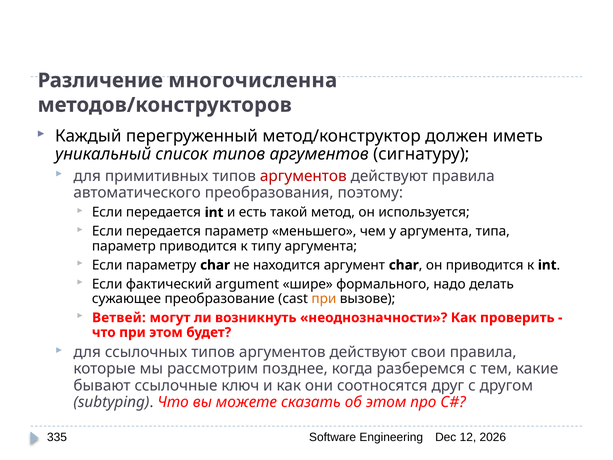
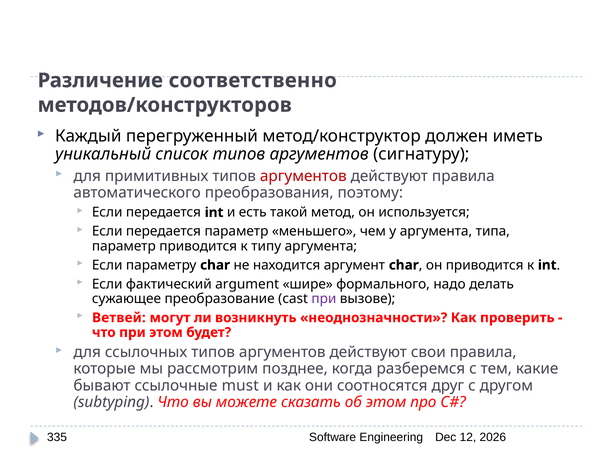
многочисленна: многочисленна -> соответственно
при at (324, 299) colour: orange -> purple
ключ: ключ -> must
